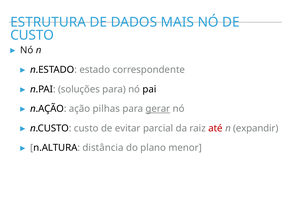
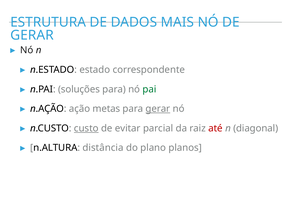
CUSTO at (32, 35): CUSTO -> GERAR
pai colour: black -> green
pilhas: pilhas -> metas
custo at (86, 128) underline: none -> present
expandir: expandir -> diagonal
menor: menor -> planos
